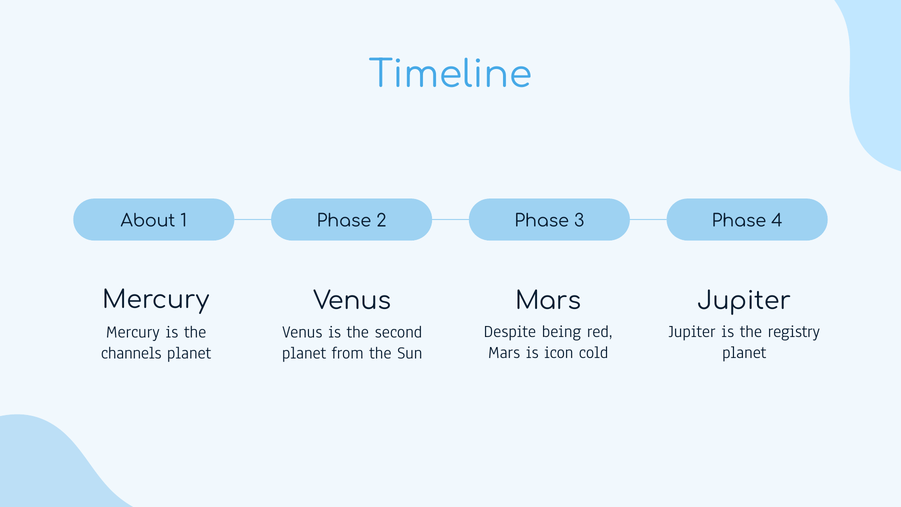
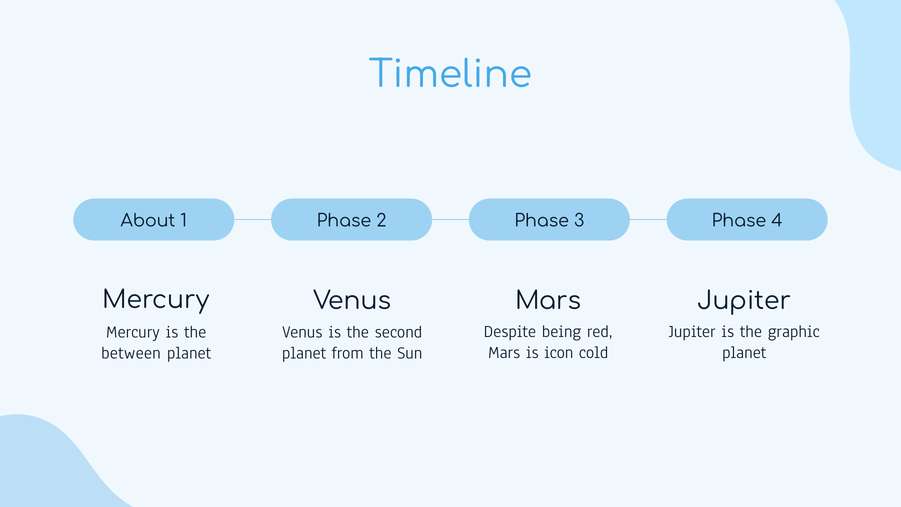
registry: registry -> graphic
channels: channels -> between
